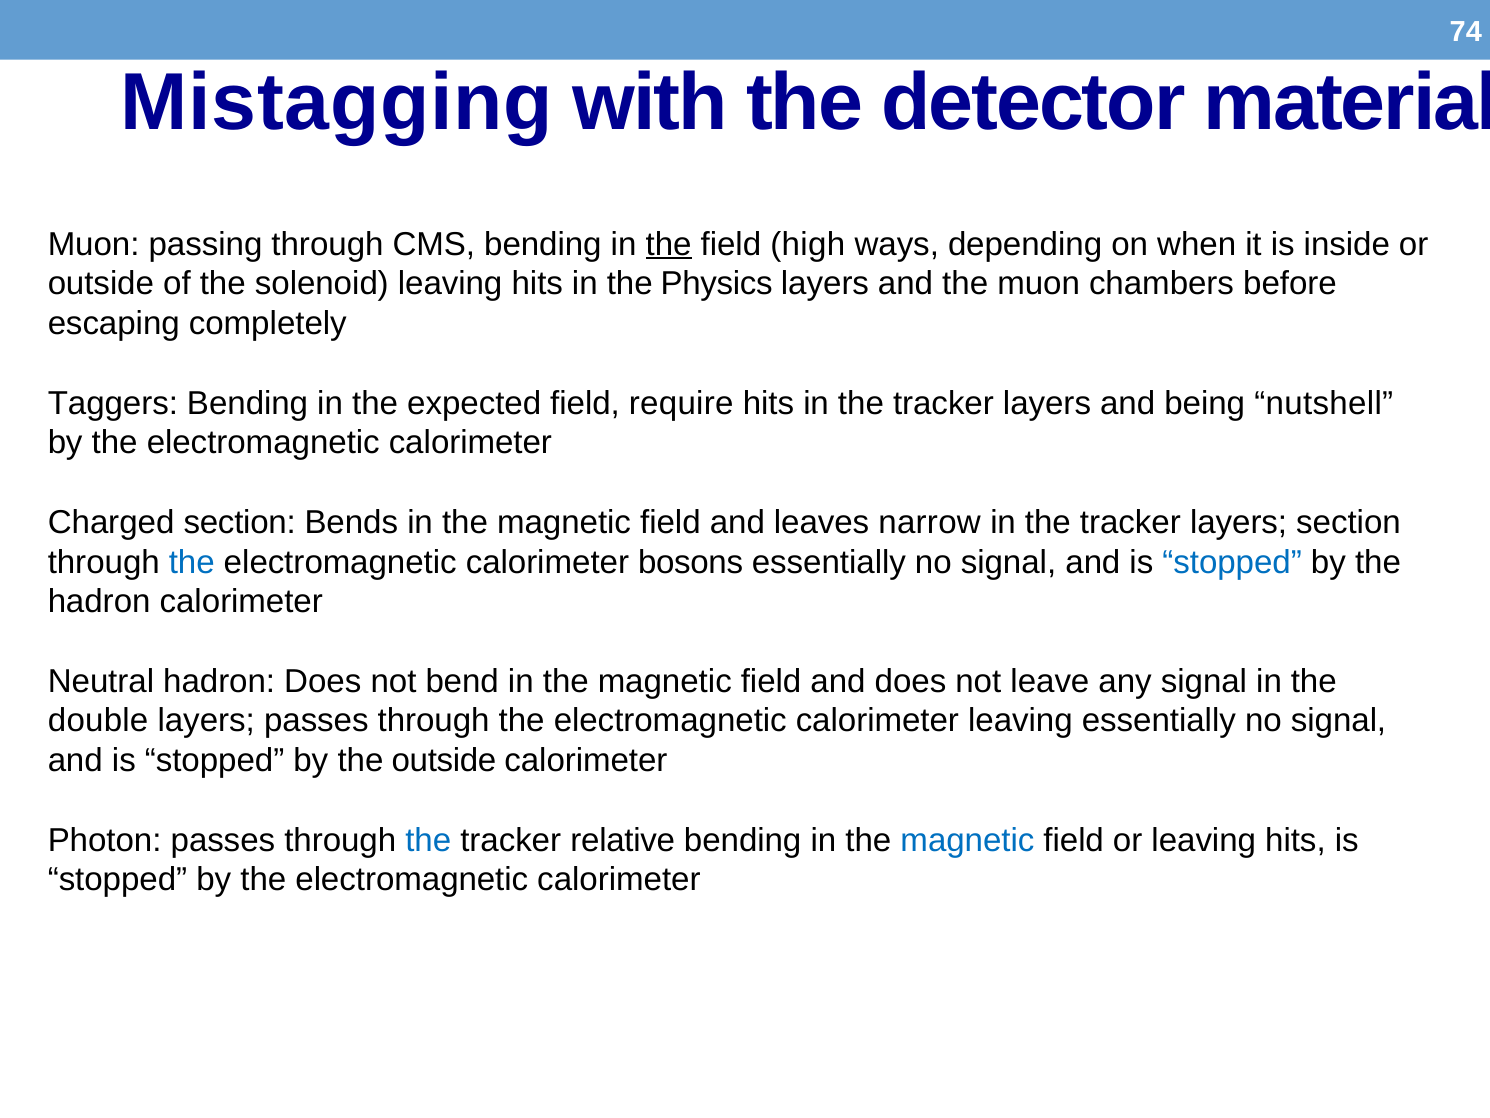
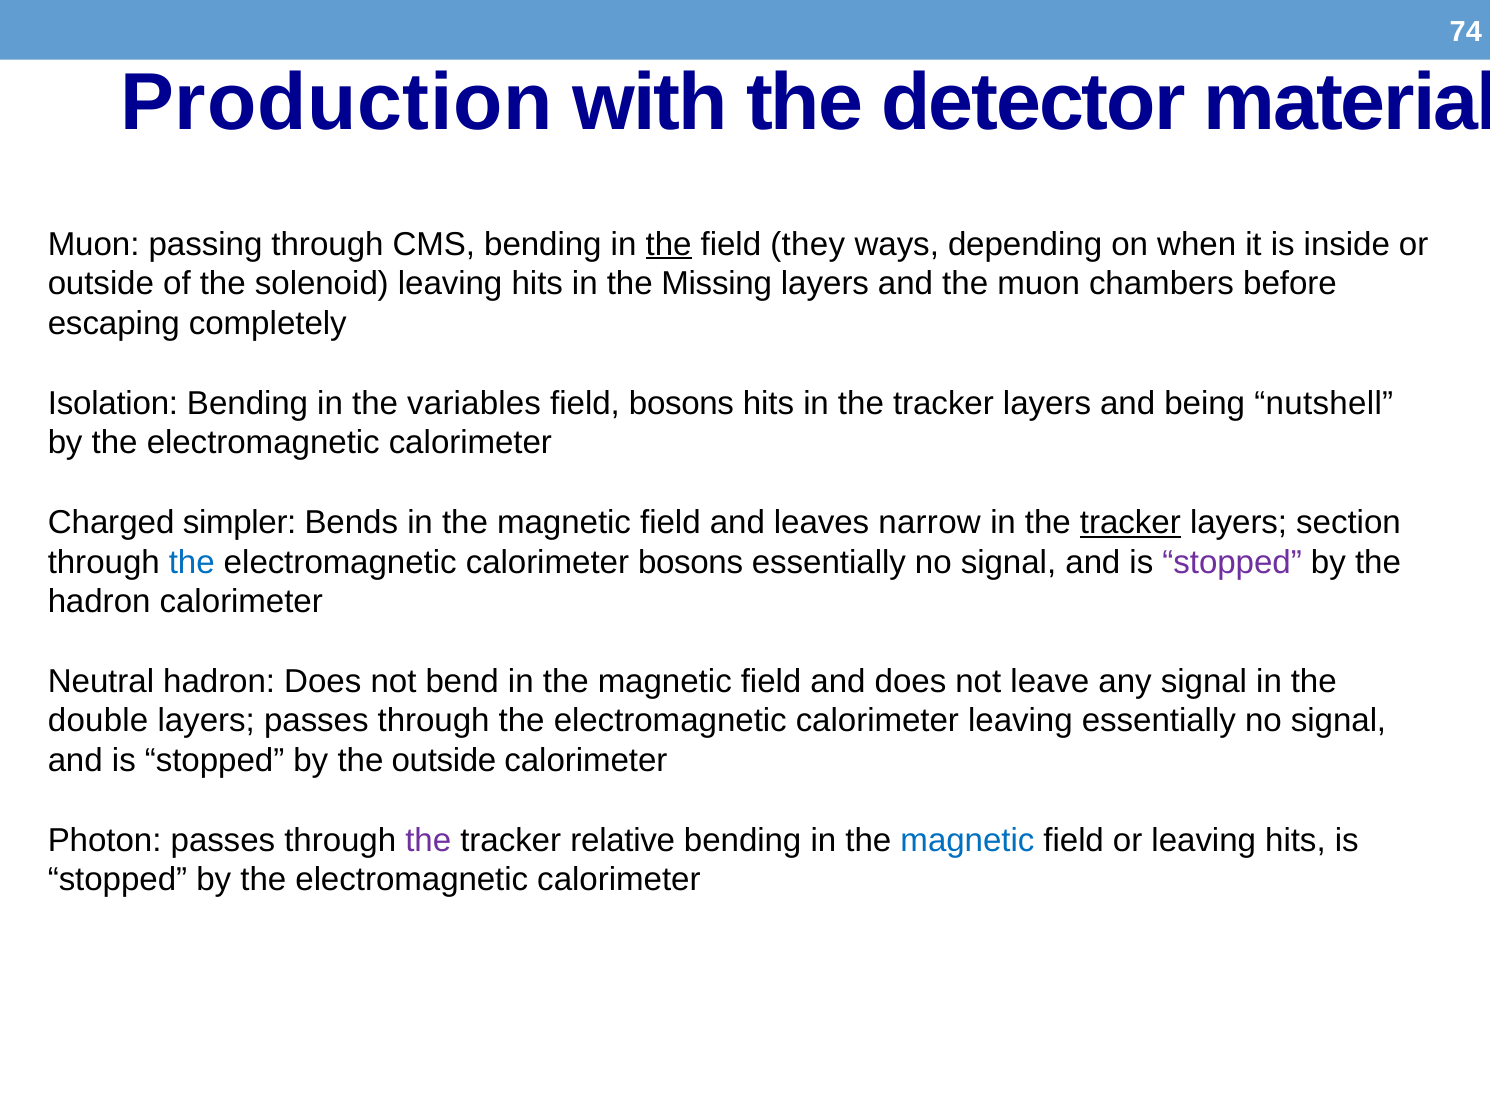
Mistagging: Mistagging -> Production
high: high -> they
Physics: Physics -> Missing
Taggers: Taggers -> Isolation
expected: expected -> variables
field require: require -> bosons
Charged section: section -> simpler
tracker at (1130, 522) underline: none -> present
stopped at (1232, 562) colour: blue -> purple
the at (428, 840) colour: blue -> purple
